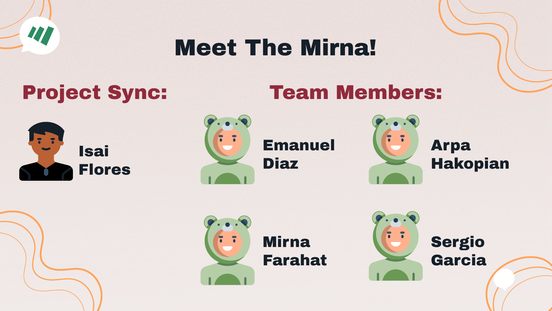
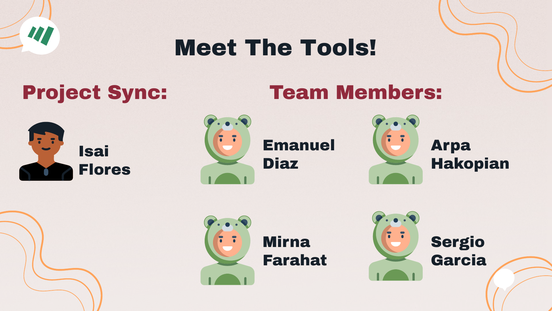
The Mirna: Mirna -> Tools
